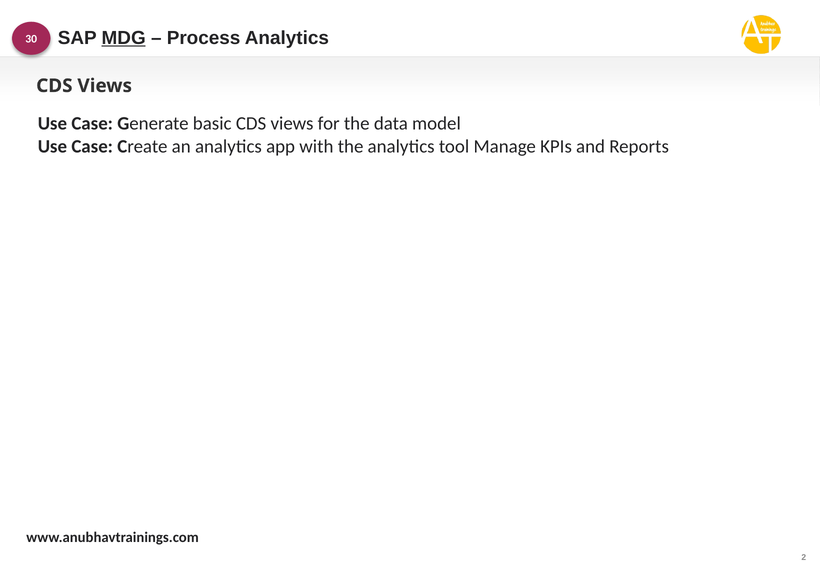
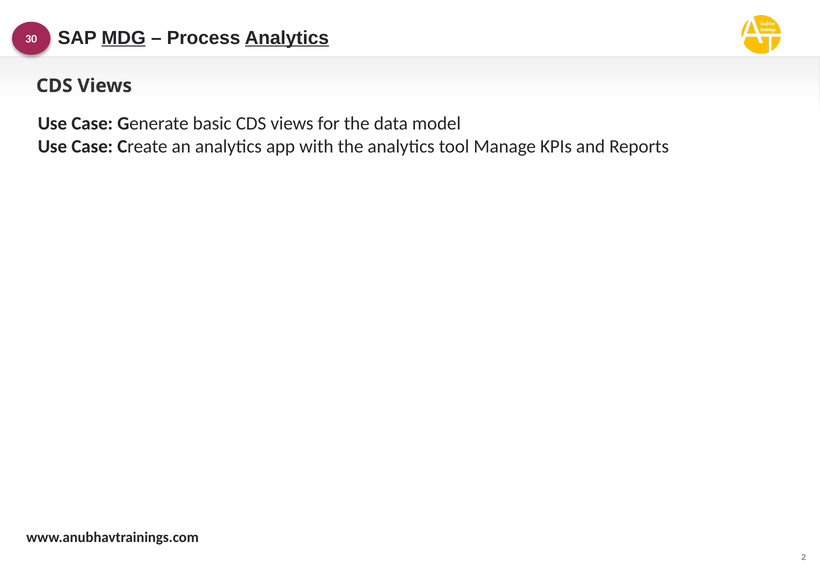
Analytics at (287, 38) underline: none -> present
